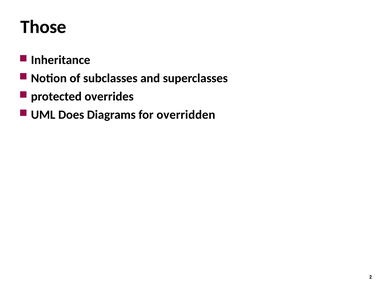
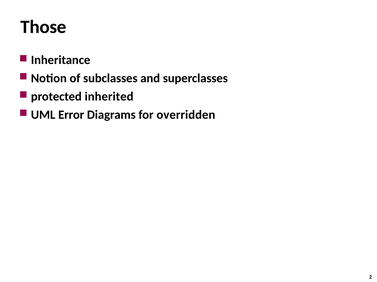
overrides: overrides -> inherited
Does: Does -> Error
